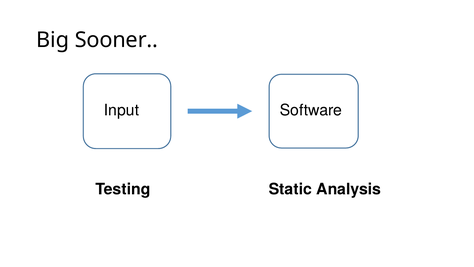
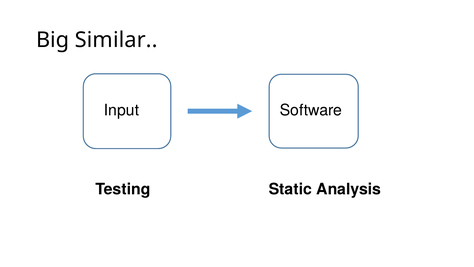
Sooner: Sooner -> Similar
